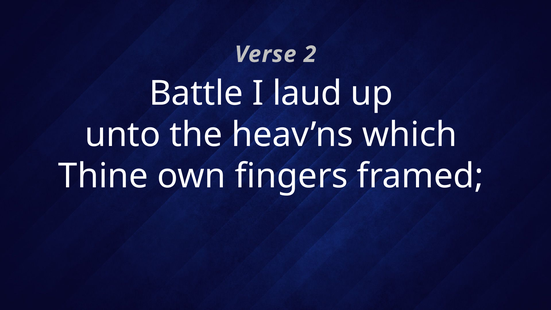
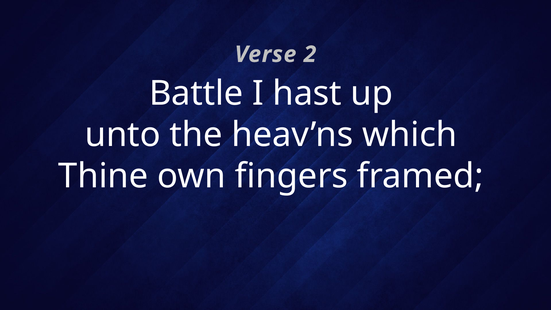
laud: laud -> hast
